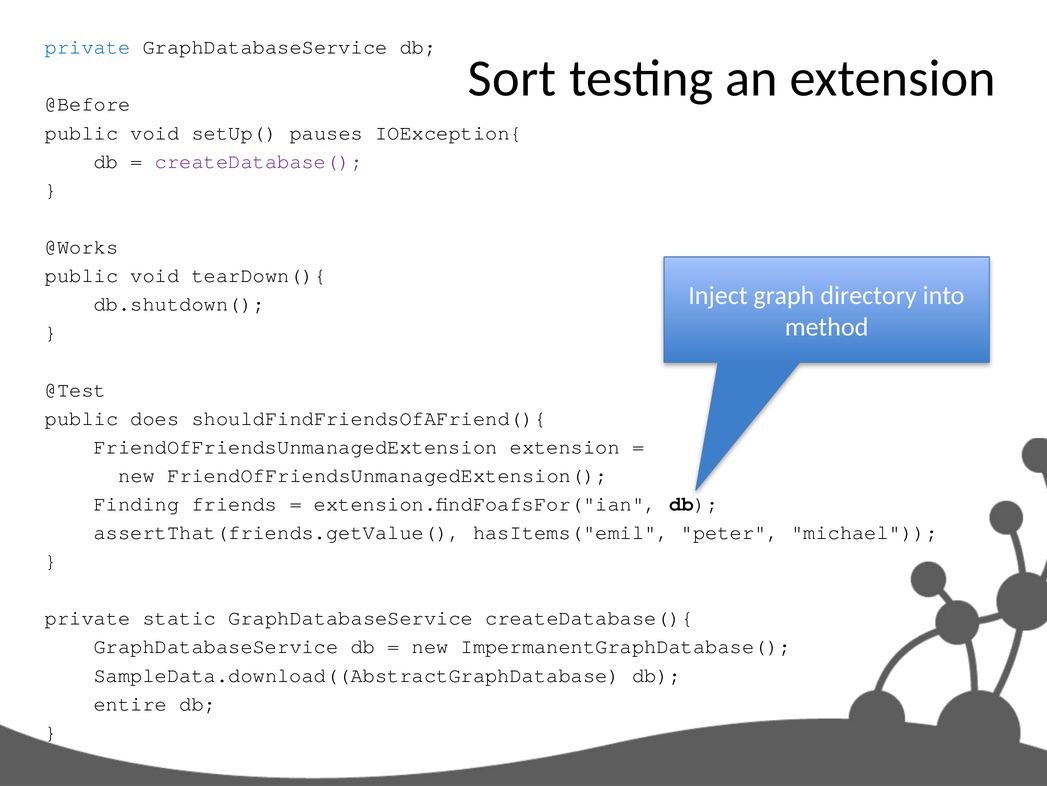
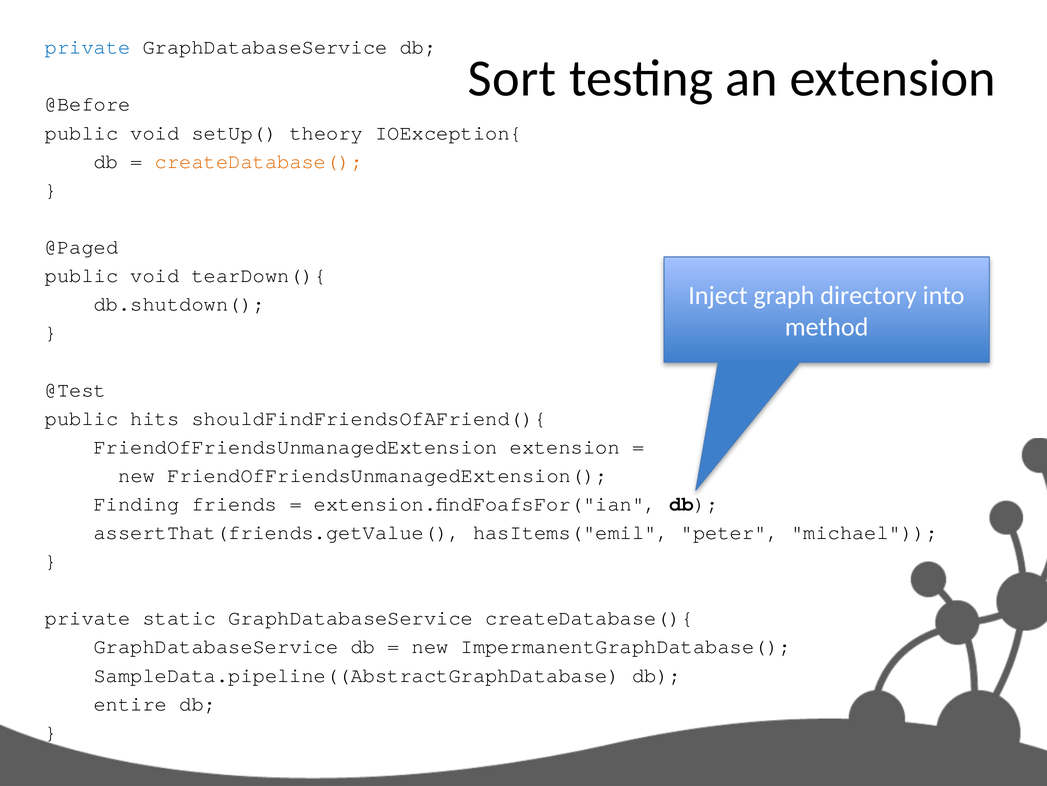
pauses: pauses -> theory
createDatabase( colour: purple -> orange
@Works: @Works -> @Paged
does: does -> hits
SampleData.download((AbstractGraphDatabase: SampleData.download((AbstractGraphDatabase -> SampleData.pipeline((AbstractGraphDatabase
